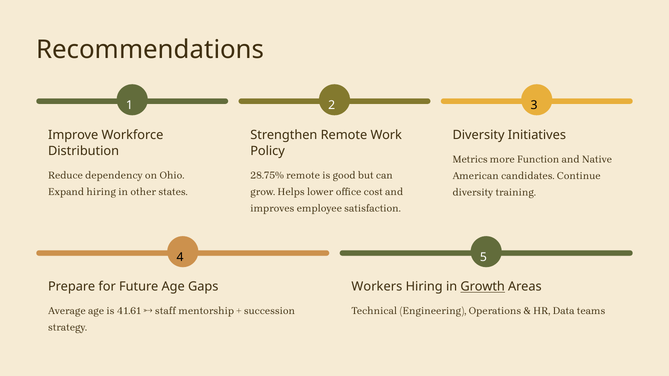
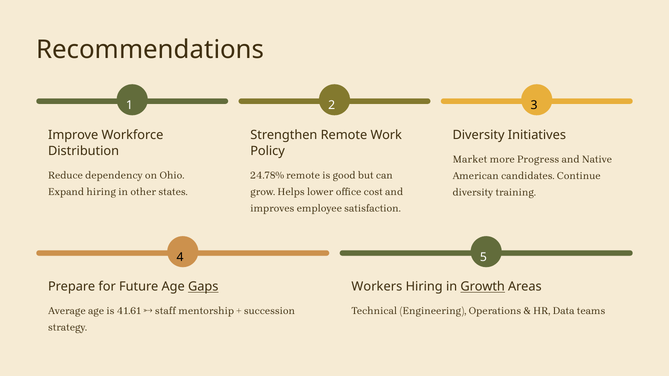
Metrics: Metrics -> Market
Function: Function -> Progress
28.75%: 28.75% -> 24.78%
Gaps underline: none -> present
